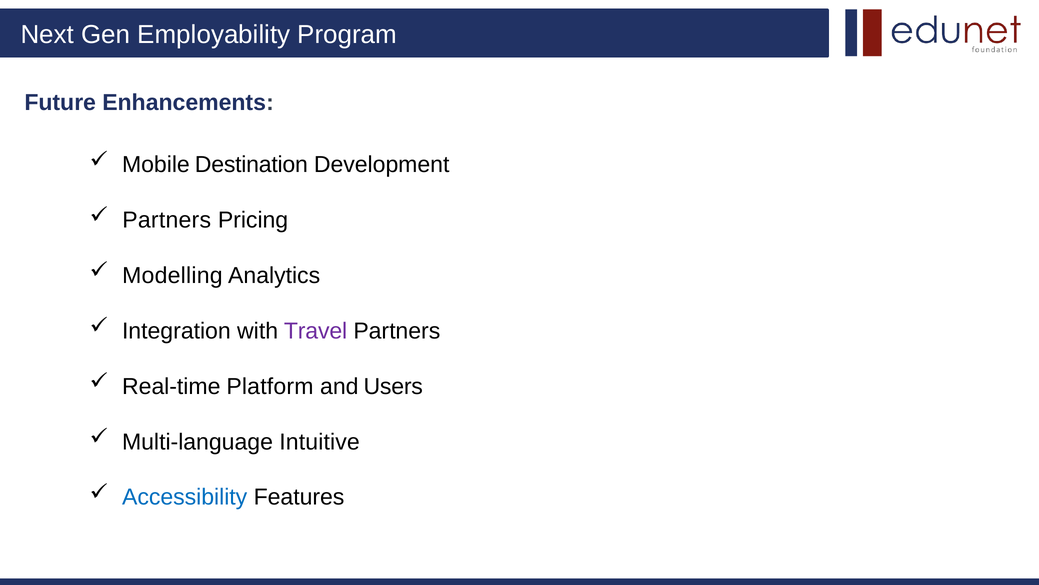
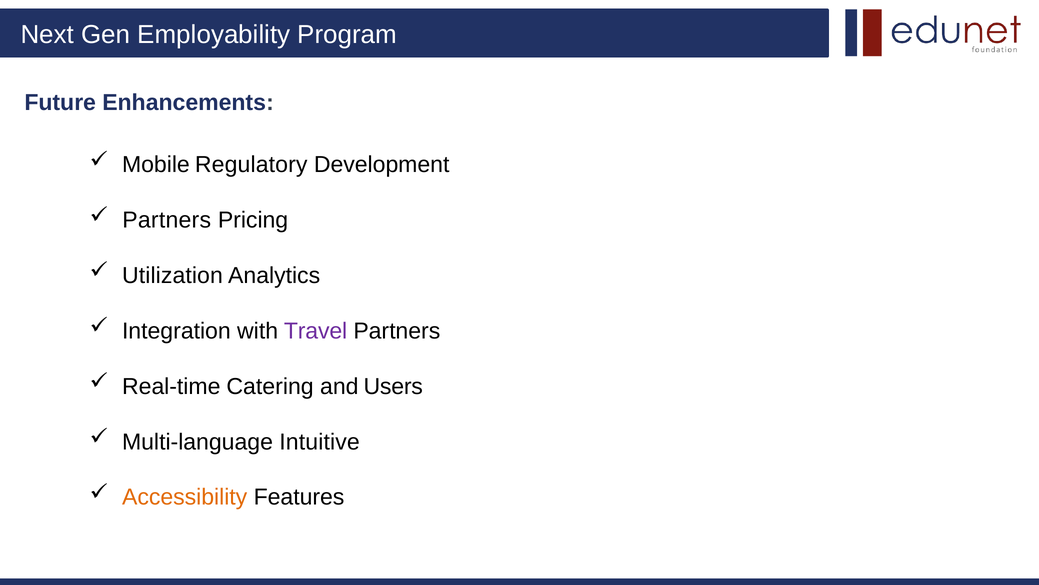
Destination: Destination -> Regulatory
Modelling: Modelling -> Utilization
Platform: Platform -> Catering
Accessibility colour: blue -> orange
